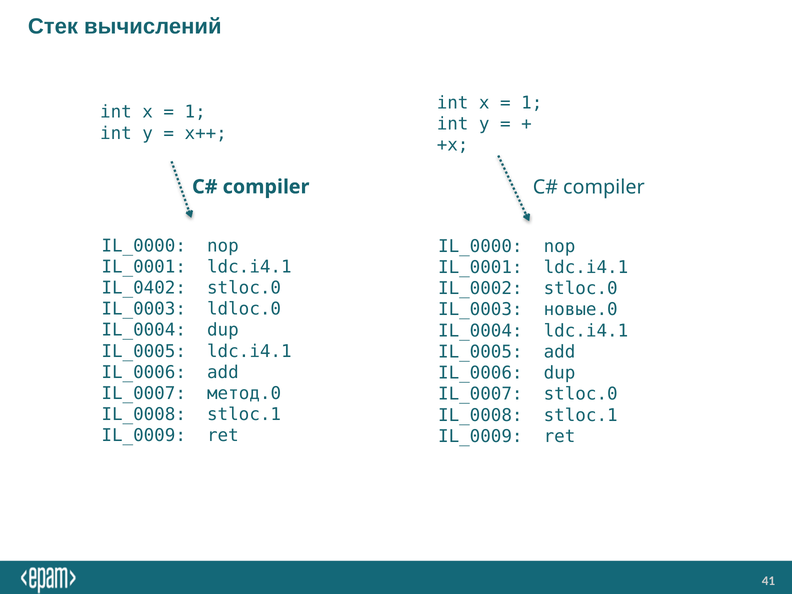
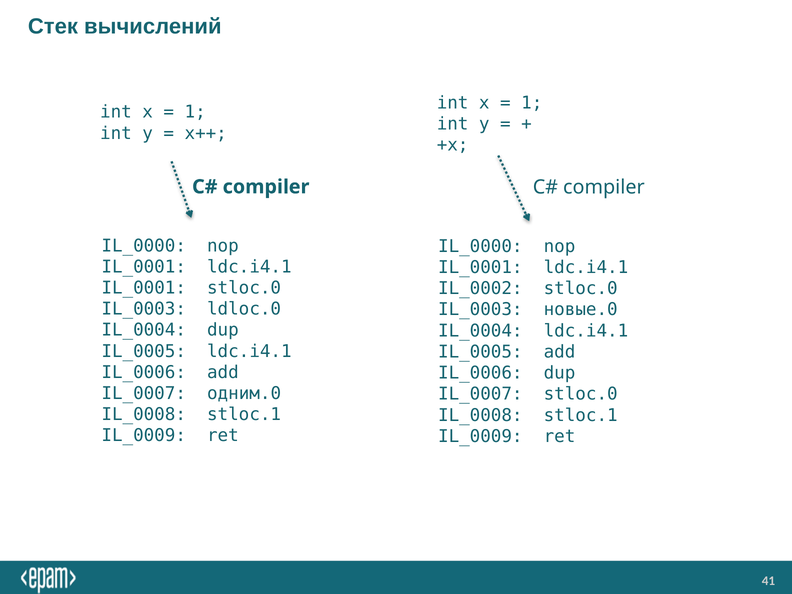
IL_0402 at (144, 288): IL_0402 -> IL_0001
метод.0: метод.0 -> одним.0
